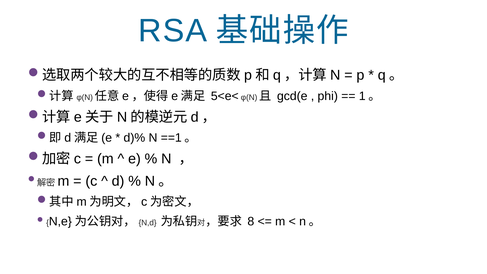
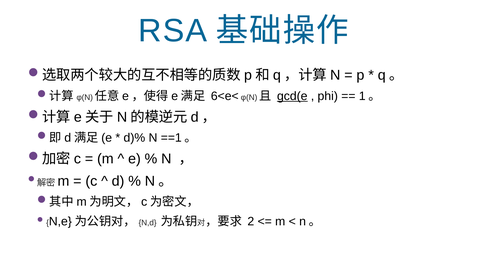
5<e<: 5<e< -> 6<e<
gcd(e underline: none -> present
8: 8 -> 2
